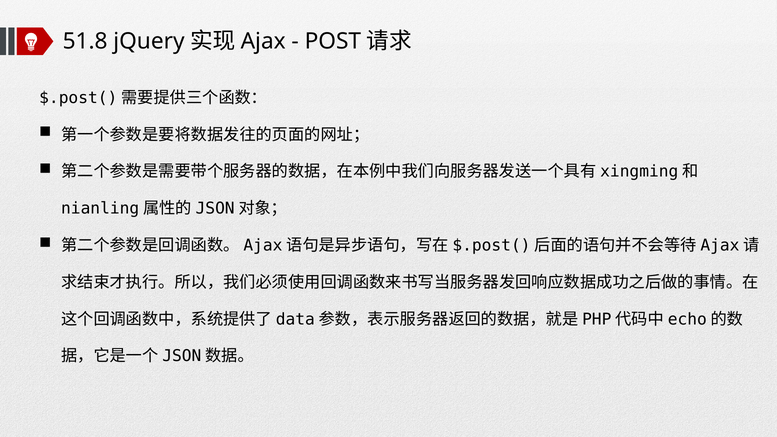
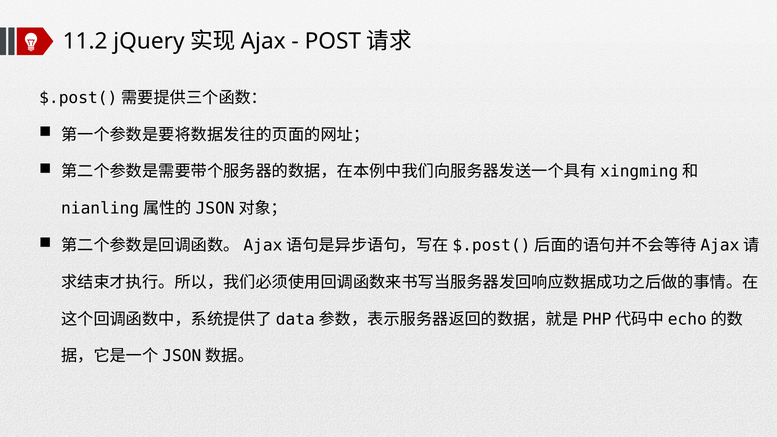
51.8: 51.8 -> 11.2
